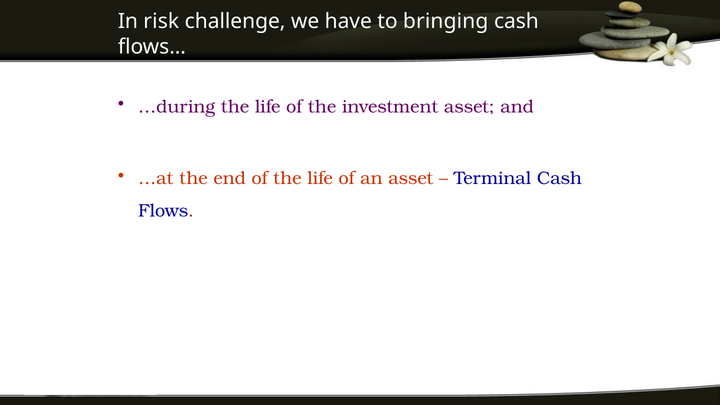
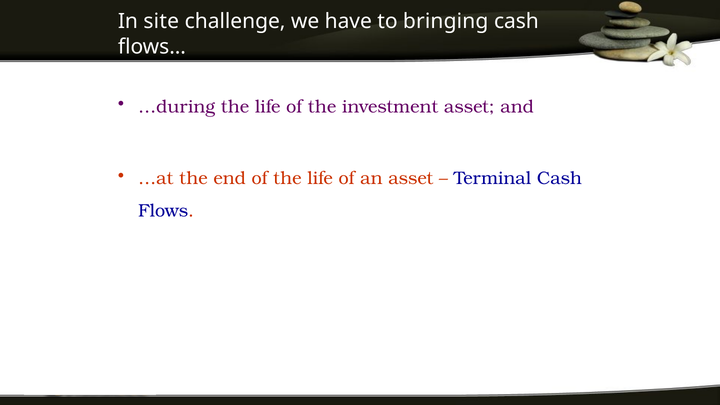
risk: risk -> site
